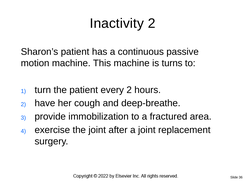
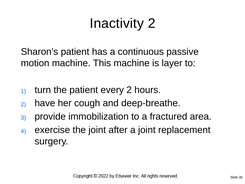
turns: turns -> layer
